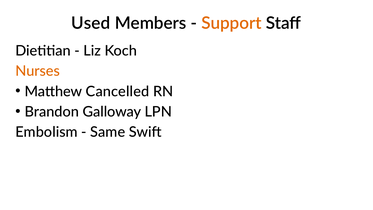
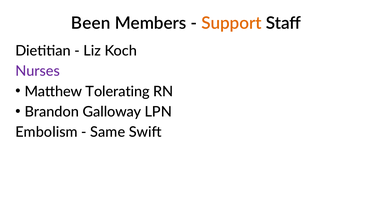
Used: Used -> Been
Nurses colour: orange -> purple
Cancelled: Cancelled -> Tolerating
